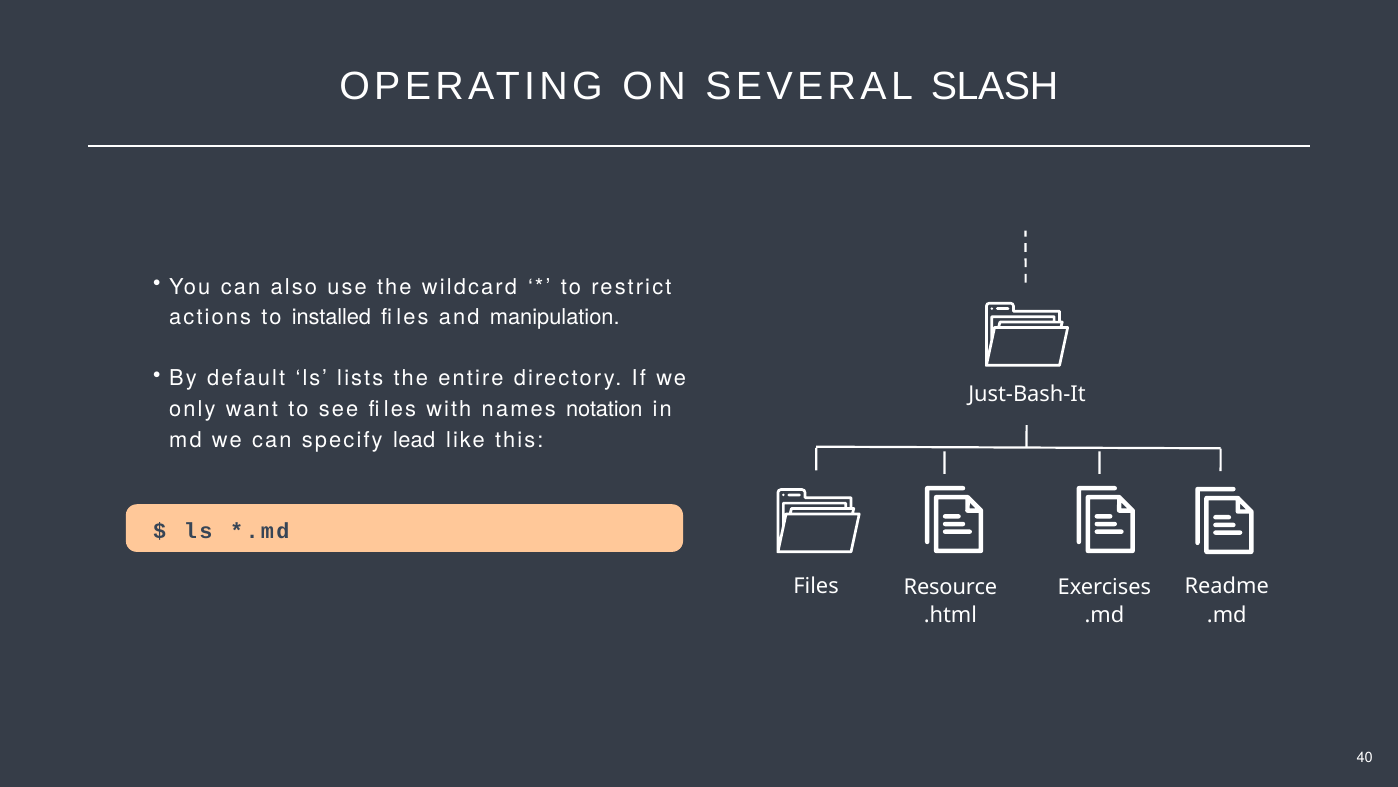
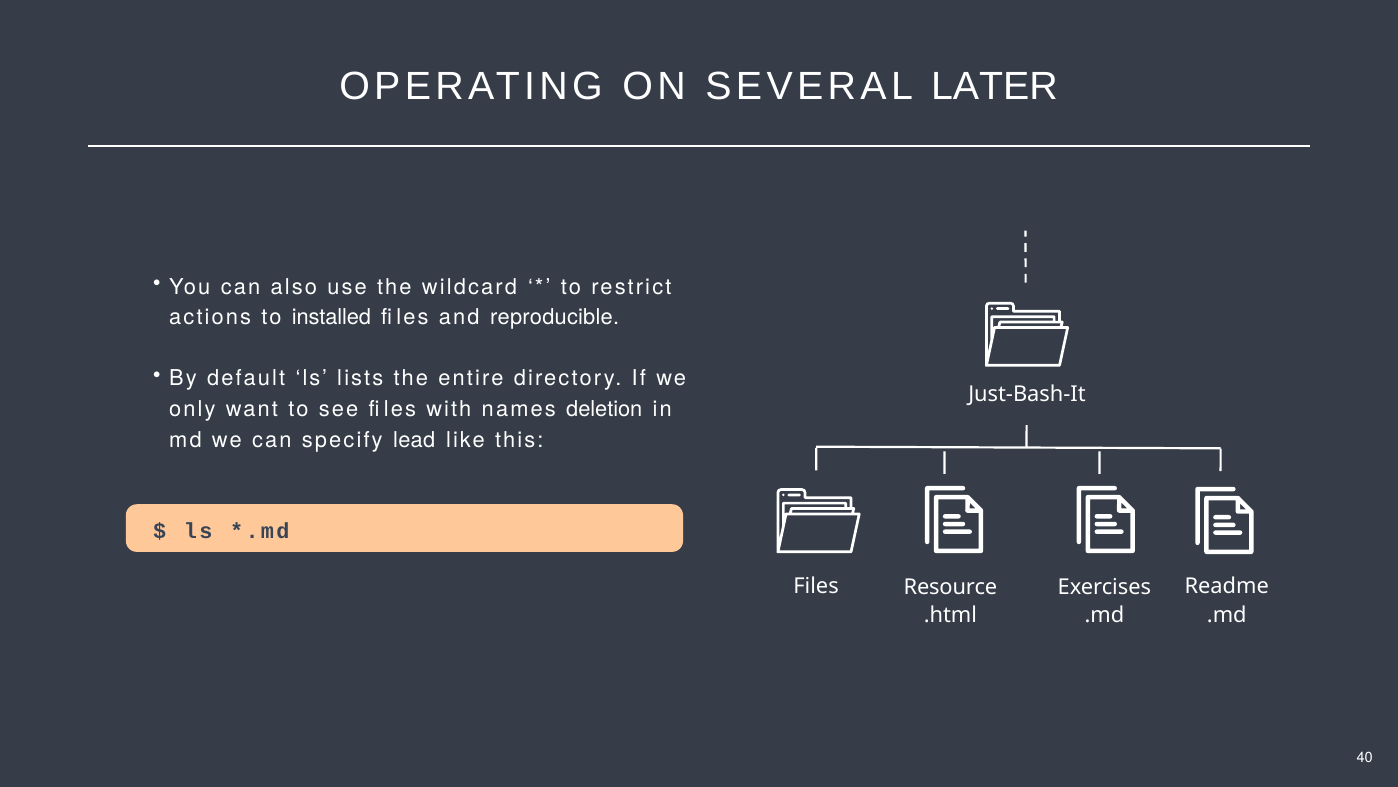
SLASH: SLASH -> LATER
manipulation: manipulation -> reproducible
notation: notation -> deletion
